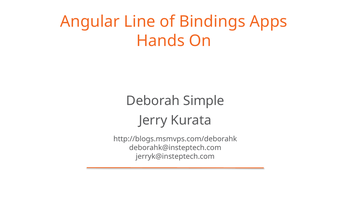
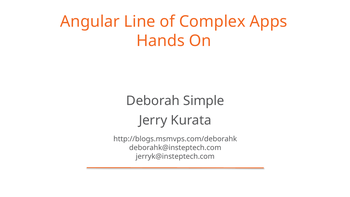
Bindings: Bindings -> Complex
